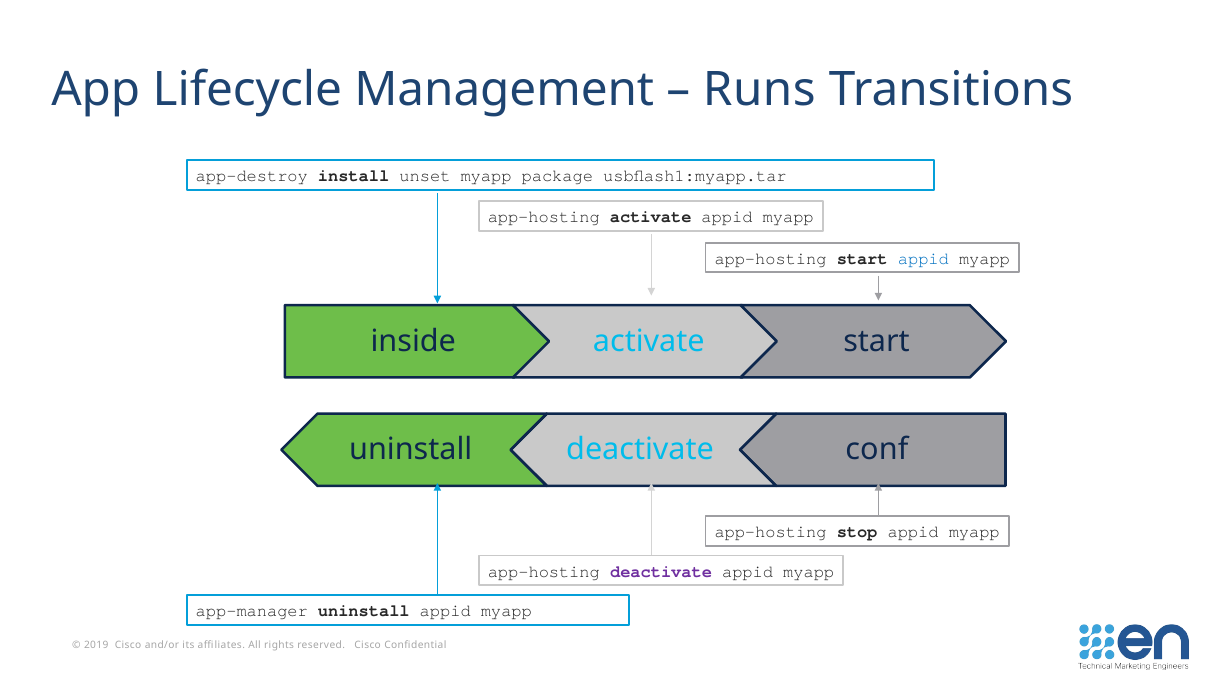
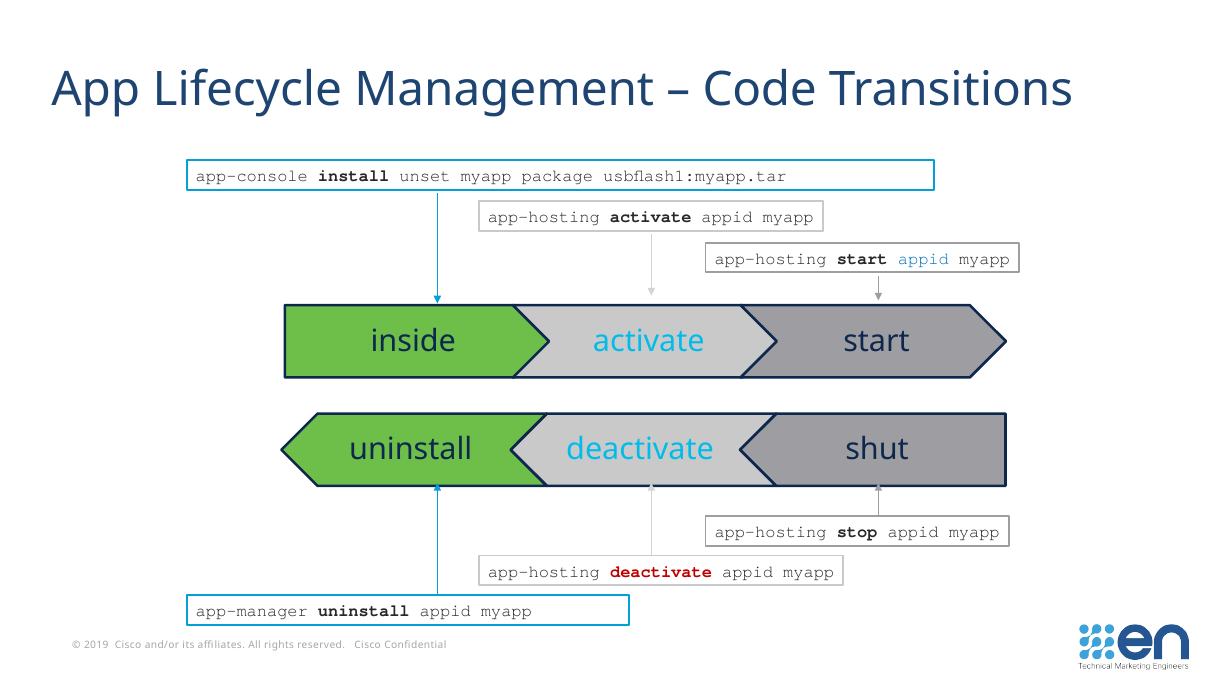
Runs: Runs -> Code
app-destroy: app-destroy -> app-console
conf: conf -> shut
deactivate at (661, 572) colour: purple -> red
